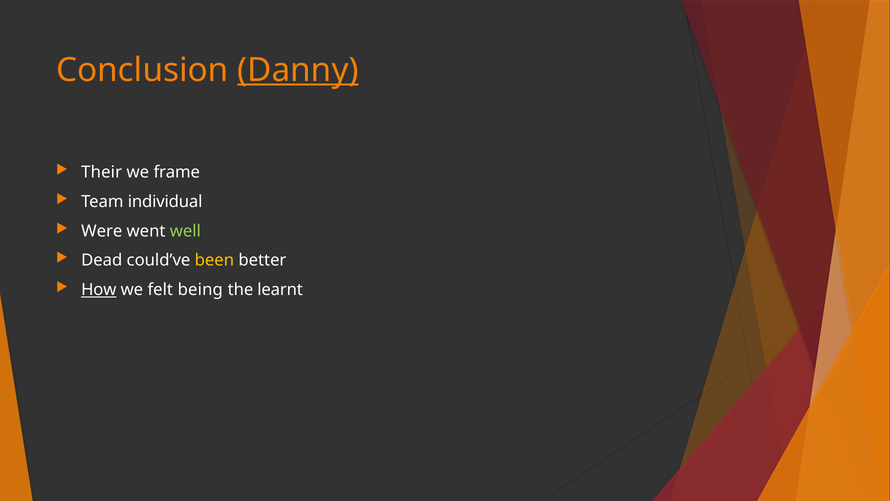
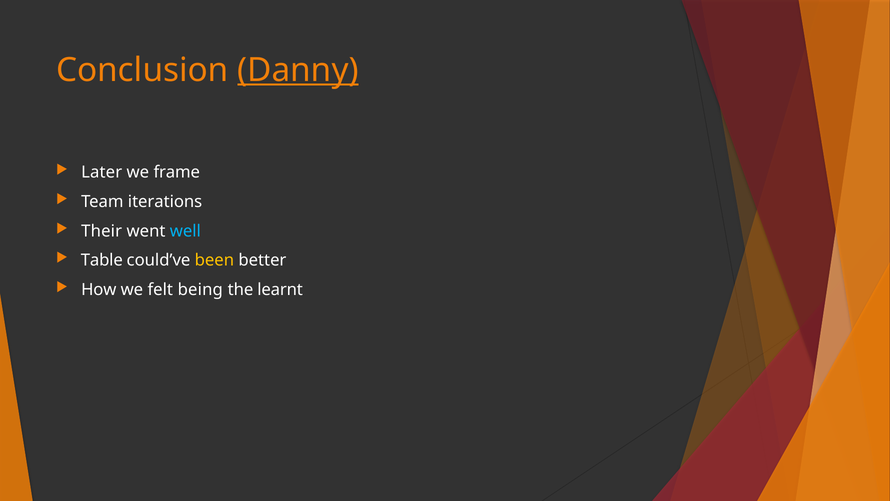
Their: Their -> Later
individual: individual -> iterations
Were: Were -> Their
well colour: light green -> light blue
Dead: Dead -> Table
How underline: present -> none
